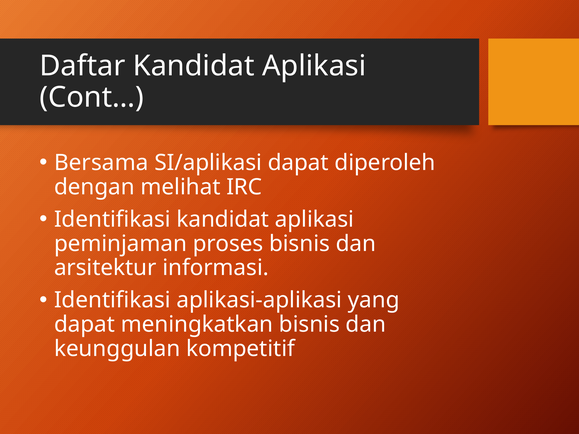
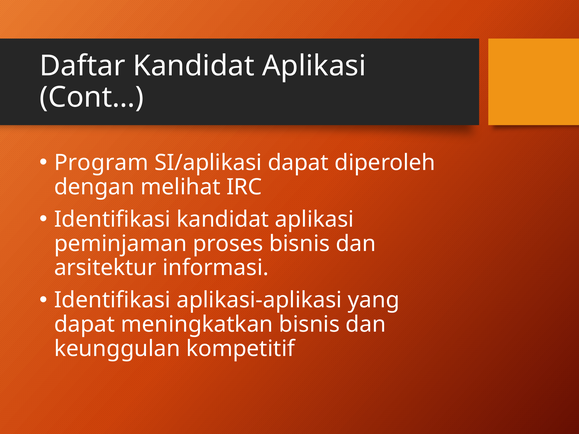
Bersama: Bersama -> Program
